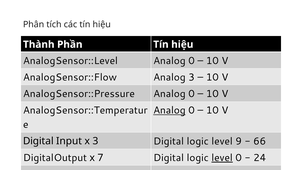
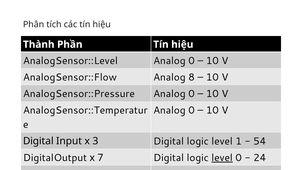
Analog 3: 3 -> 8
Analog at (169, 110) underline: present -> none
9: 9 -> 1
66: 66 -> 54
